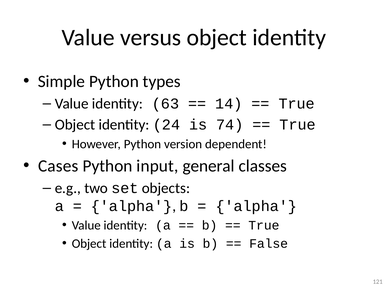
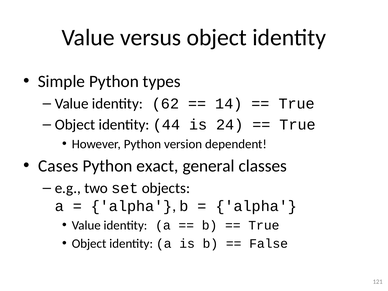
63: 63 -> 62
24: 24 -> 44
74: 74 -> 24
input: input -> exact
